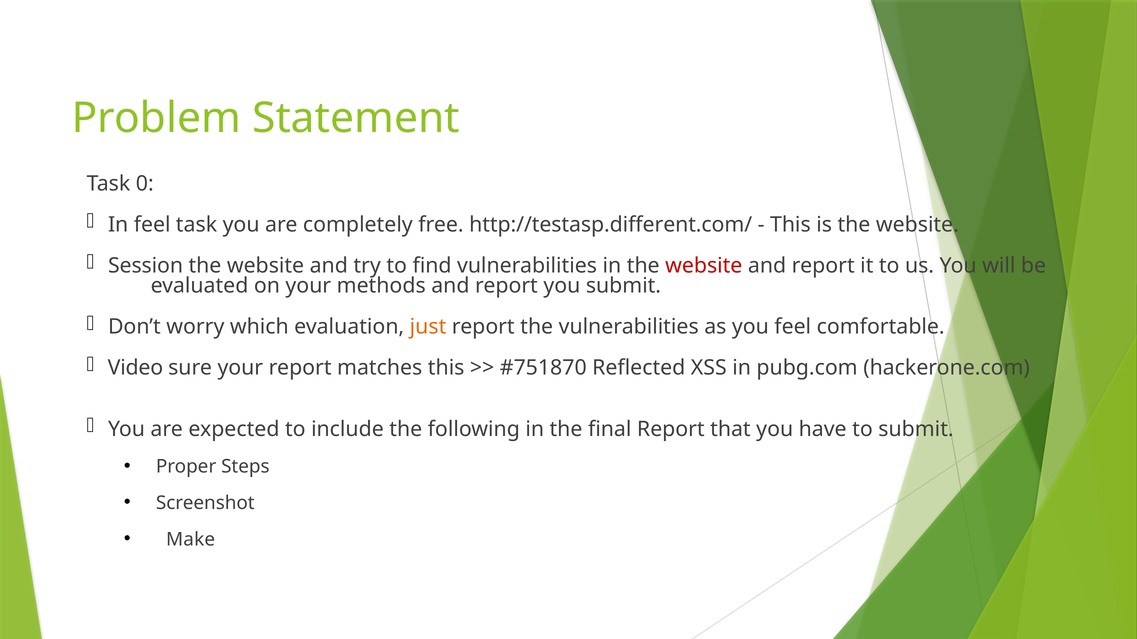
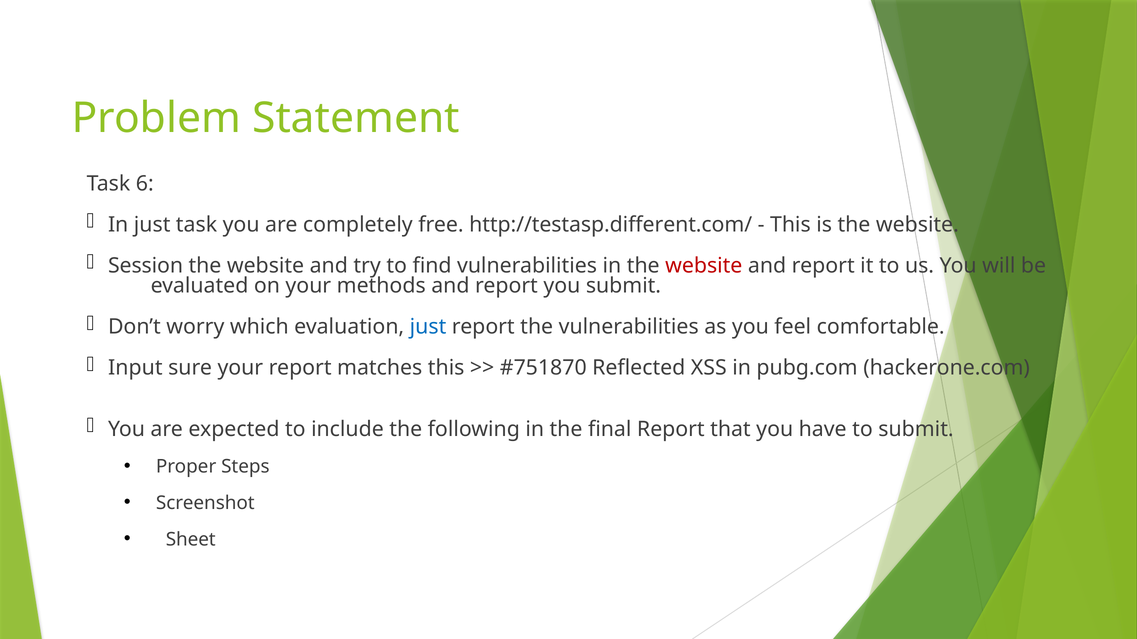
0: 0 -> 6
In feel: feel -> just
just at (428, 327) colour: orange -> blue
Video: Video -> Input
Make: Make -> Sheet
